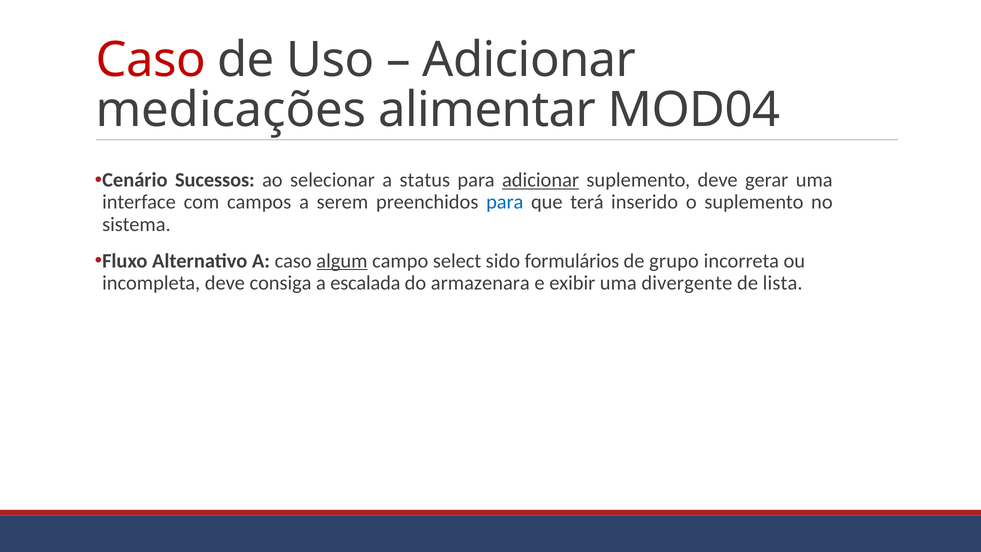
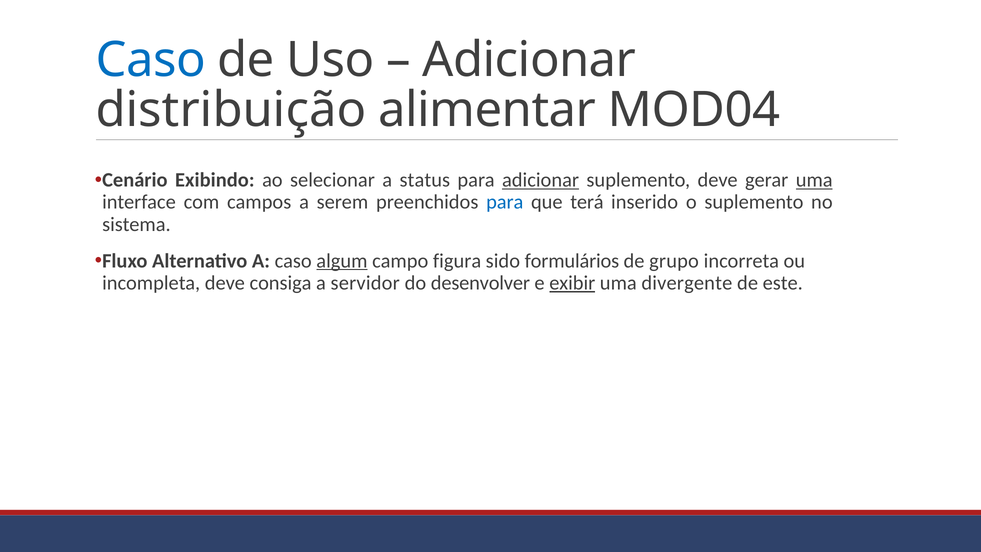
Caso at (151, 60) colour: red -> blue
medicações: medicações -> distribuição
Sucessos: Sucessos -> Exibindo
uma at (814, 180) underline: none -> present
select: select -> figura
escalada: escalada -> servidor
armazenara: armazenara -> desenvolver
exibir underline: none -> present
lista: lista -> este
